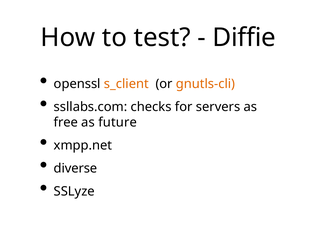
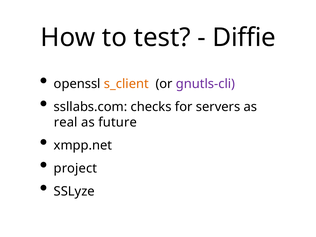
gnutls-cli colour: orange -> purple
free: free -> real
diverse: diverse -> project
